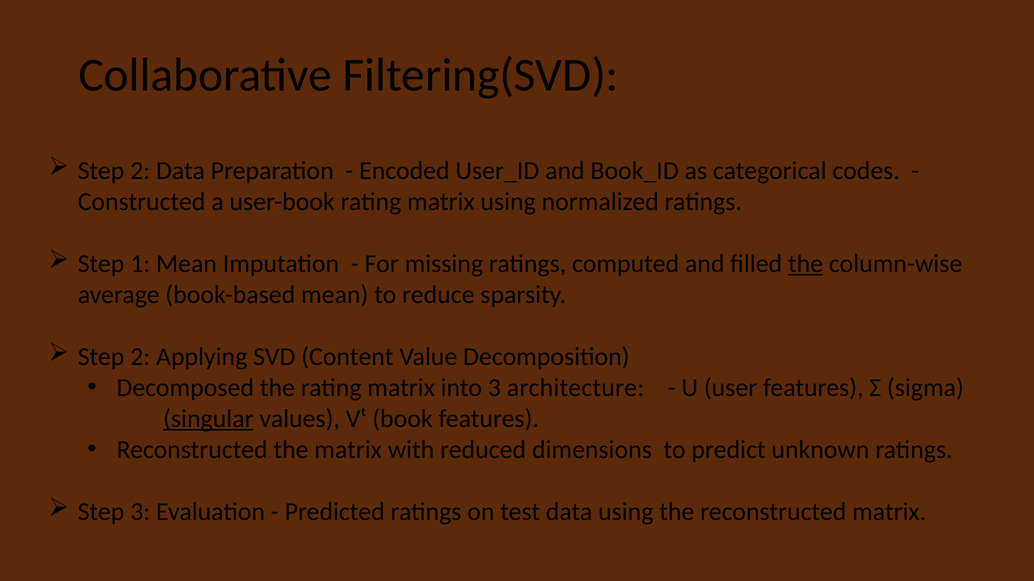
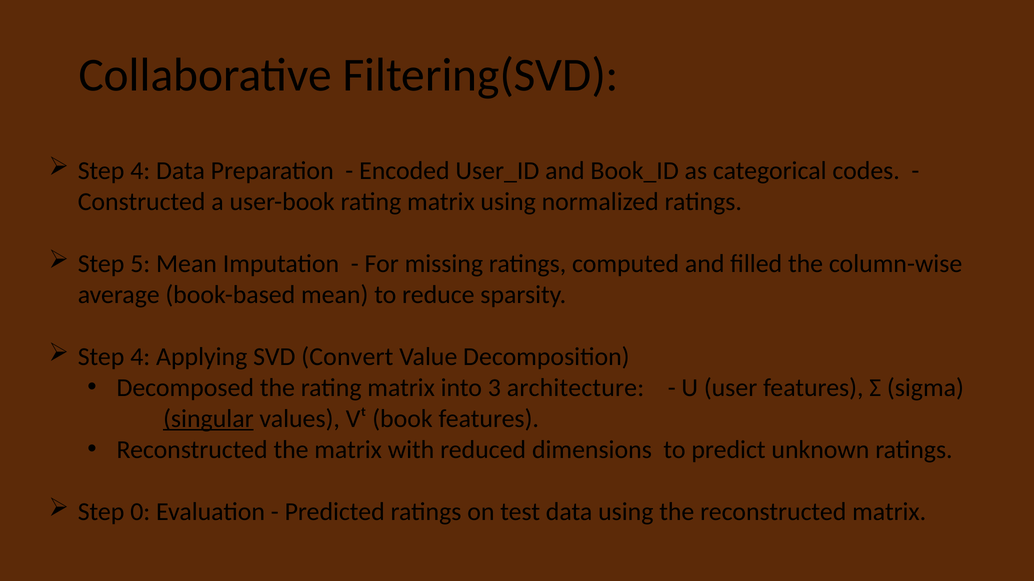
2 at (140, 171): 2 -> 4
1: 1 -> 5
the at (806, 264) underline: present -> none
2 at (140, 357): 2 -> 4
Content: Content -> Convert
Step 3: 3 -> 0
